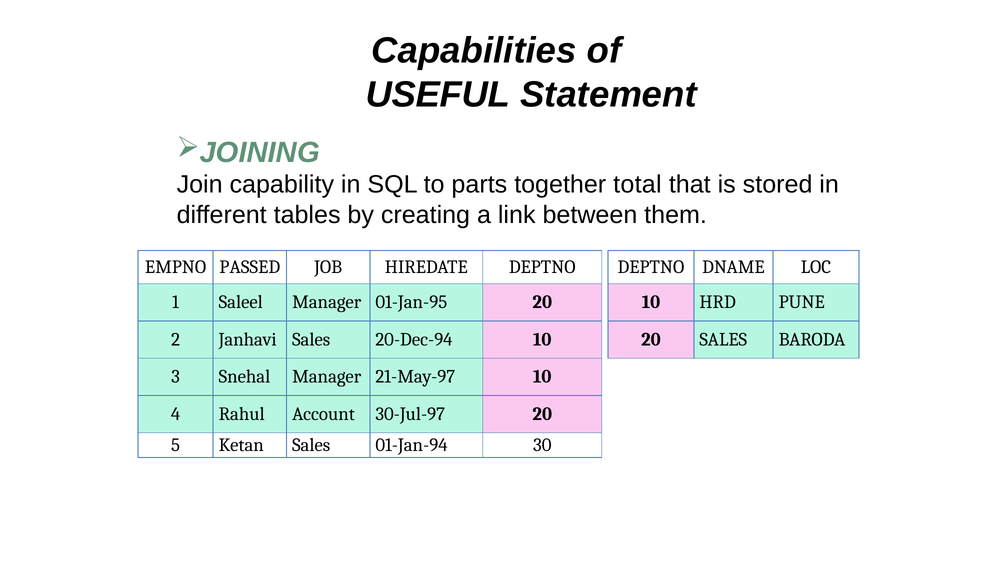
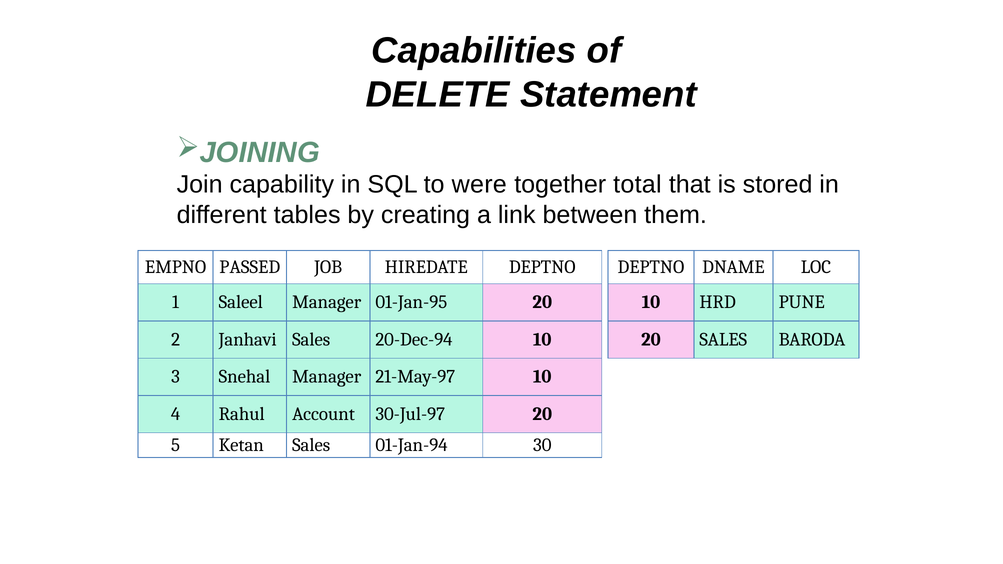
USEFUL: USEFUL -> DELETE
parts: parts -> were
